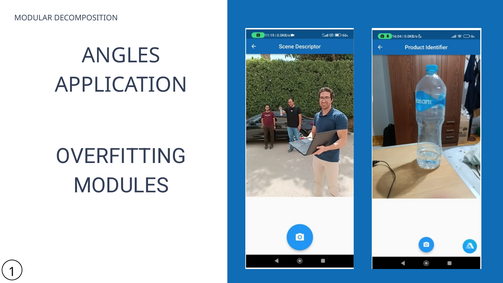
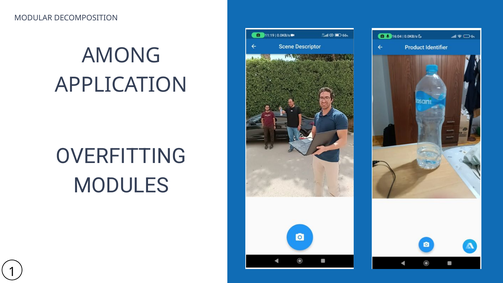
ANGLES: ANGLES -> AMONG
